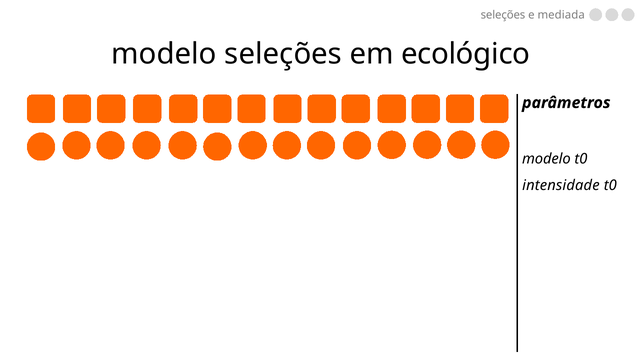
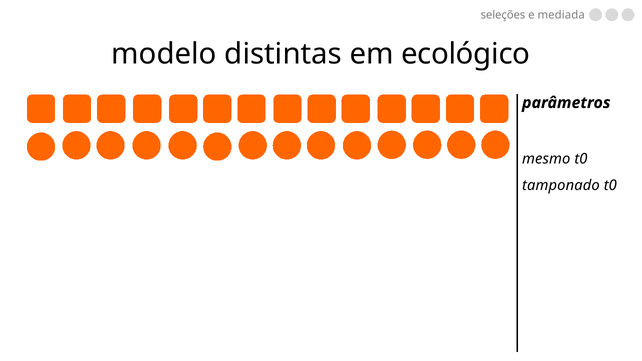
modelo seleções: seleções -> distintas
modelo at (546, 159): modelo -> mesmo
intensidade: intensidade -> tamponado
